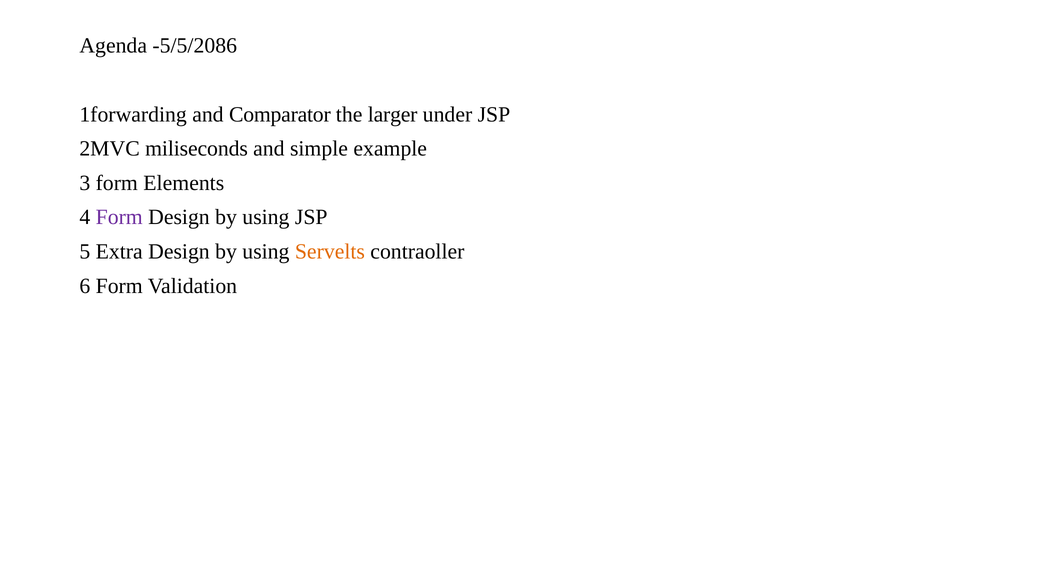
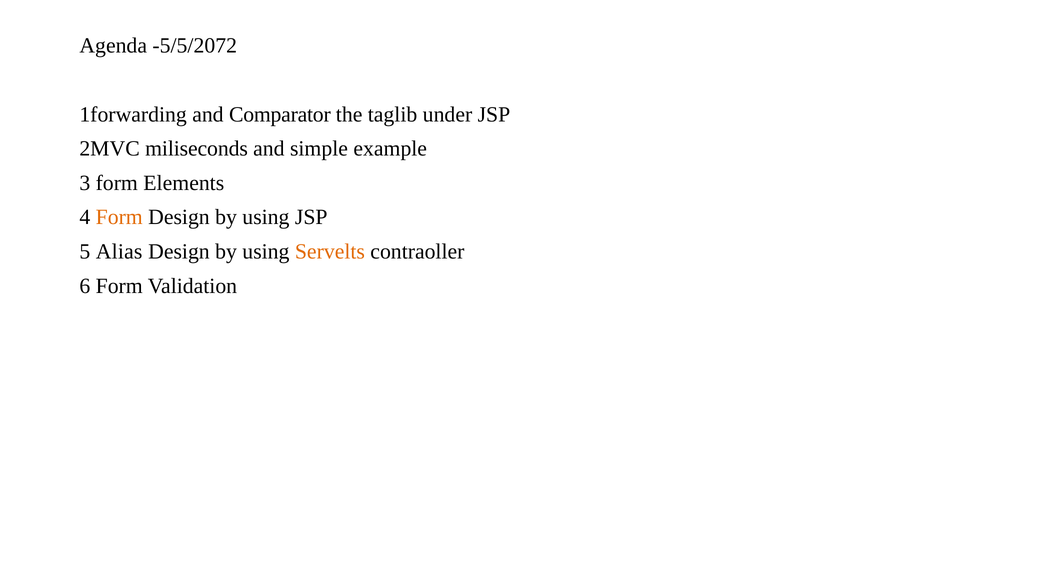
-5/5/2086: -5/5/2086 -> -5/5/2072
larger: larger -> taglib
Form at (119, 217) colour: purple -> orange
Extra: Extra -> Alias
